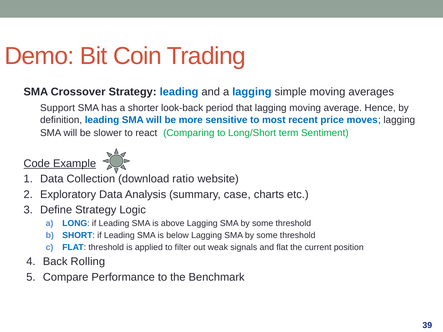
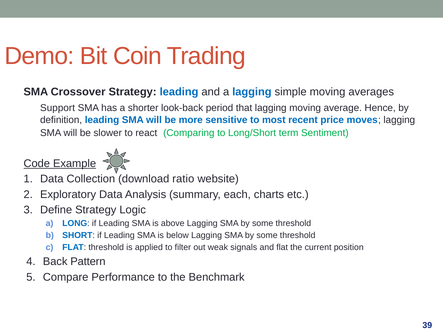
case: case -> each
Rolling: Rolling -> Pattern
